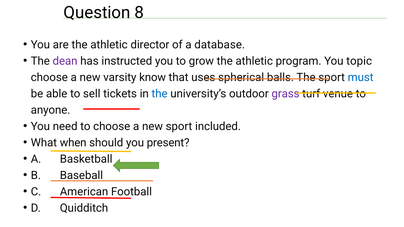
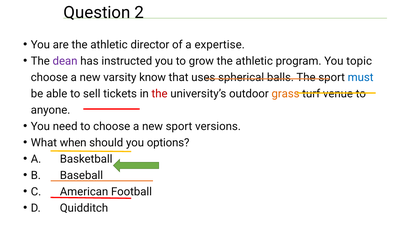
8: 8 -> 2
database: database -> expertise
the at (160, 94) colour: blue -> red
grass colour: purple -> orange
included: included -> versions
present: present -> options
